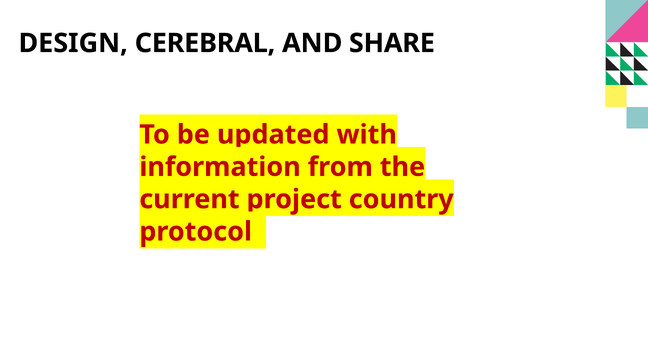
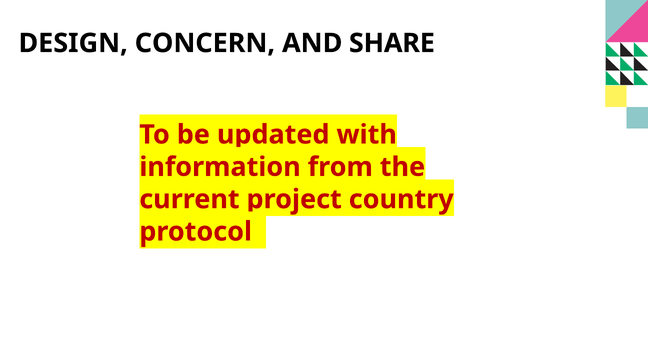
CEREBRAL: CEREBRAL -> CONCERN
